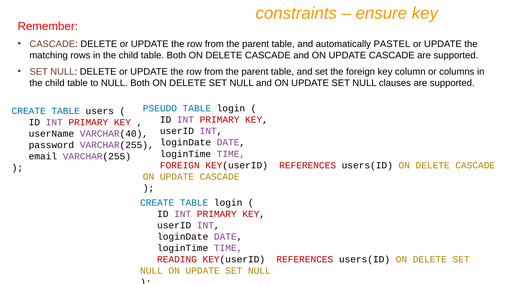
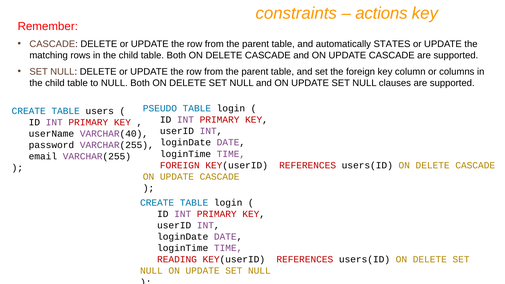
ensure: ensure -> actions
PASTEL: PASTEL -> STATES
